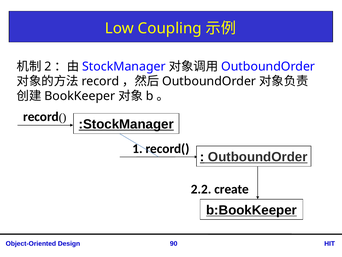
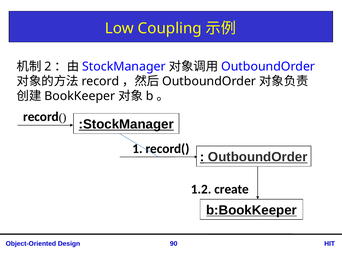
2.2: 2.2 -> 1.2
